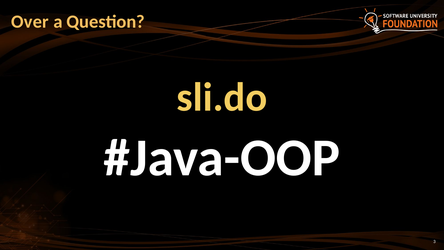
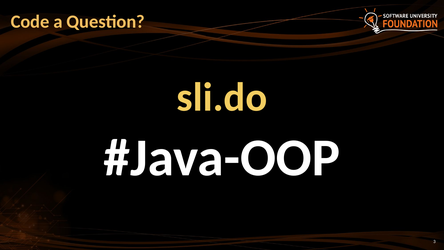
Over: Over -> Code
